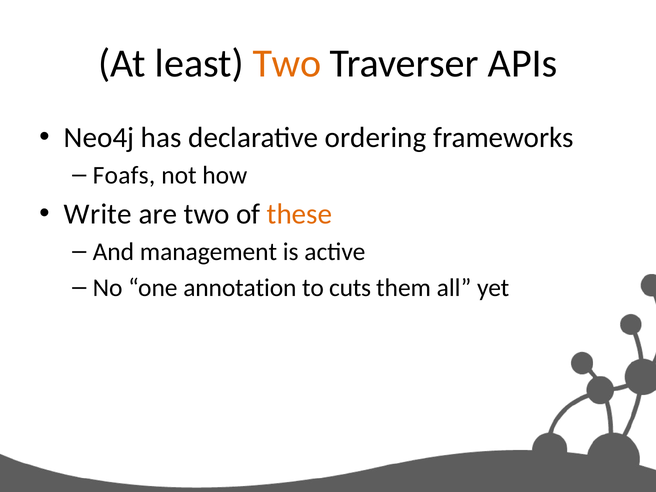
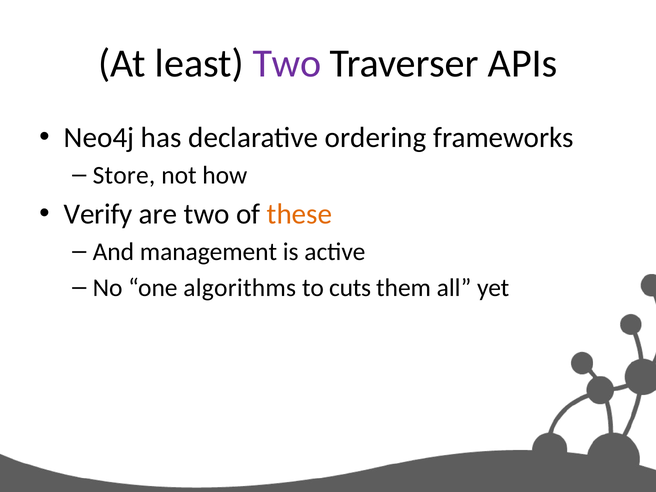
Two at (287, 64) colour: orange -> purple
Foafs: Foafs -> Store
Write: Write -> Verify
annotation: annotation -> algorithms
